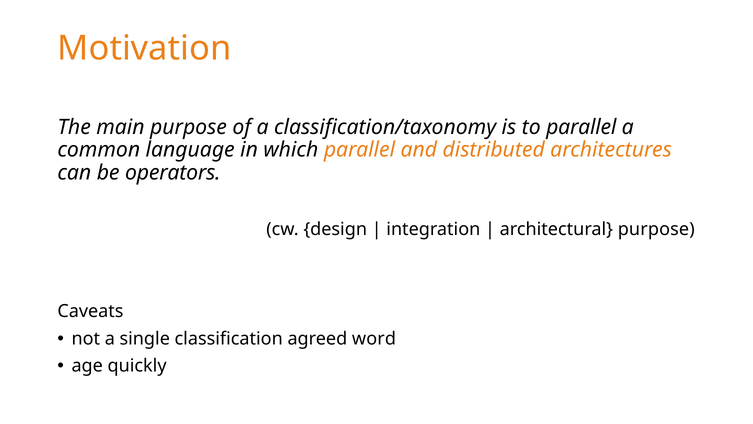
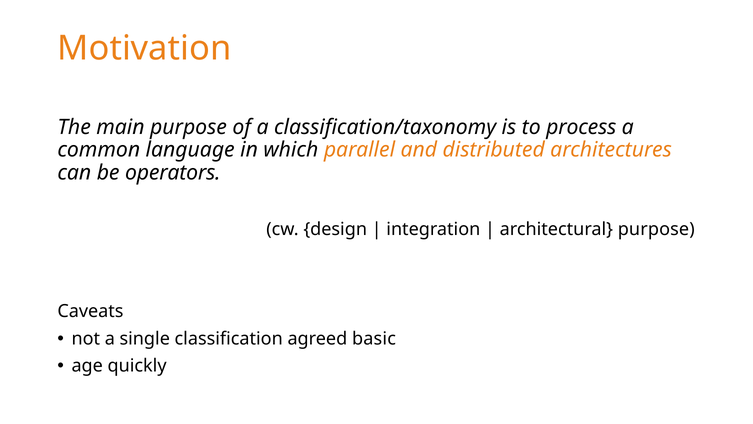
to parallel: parallel -> process
word: word -> basic
